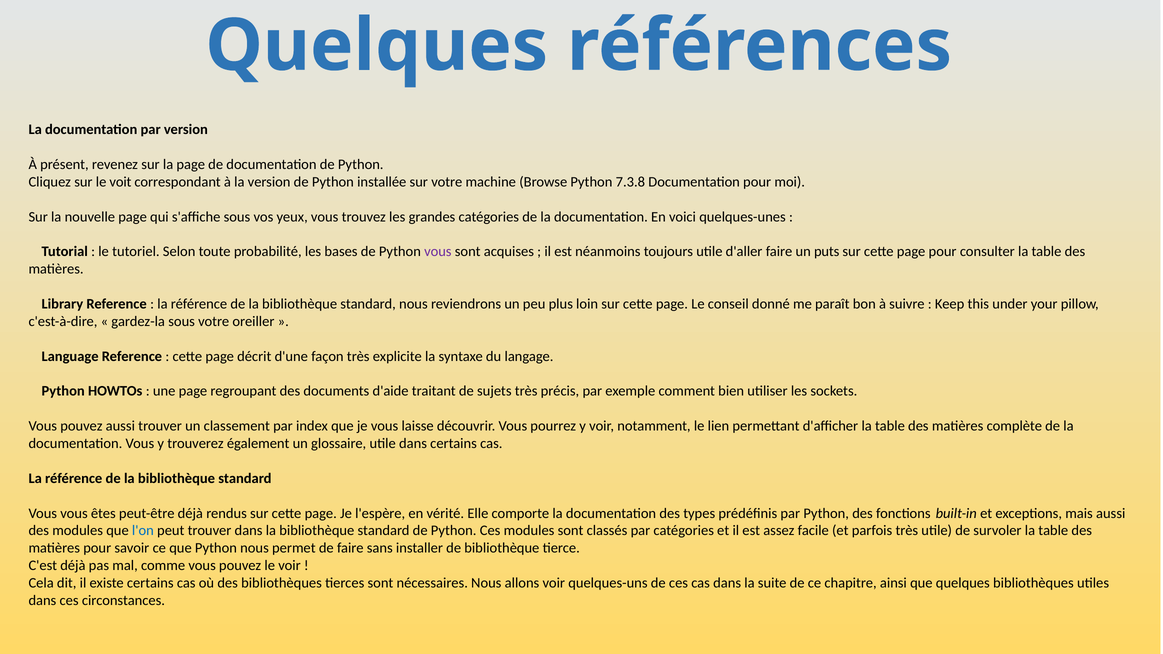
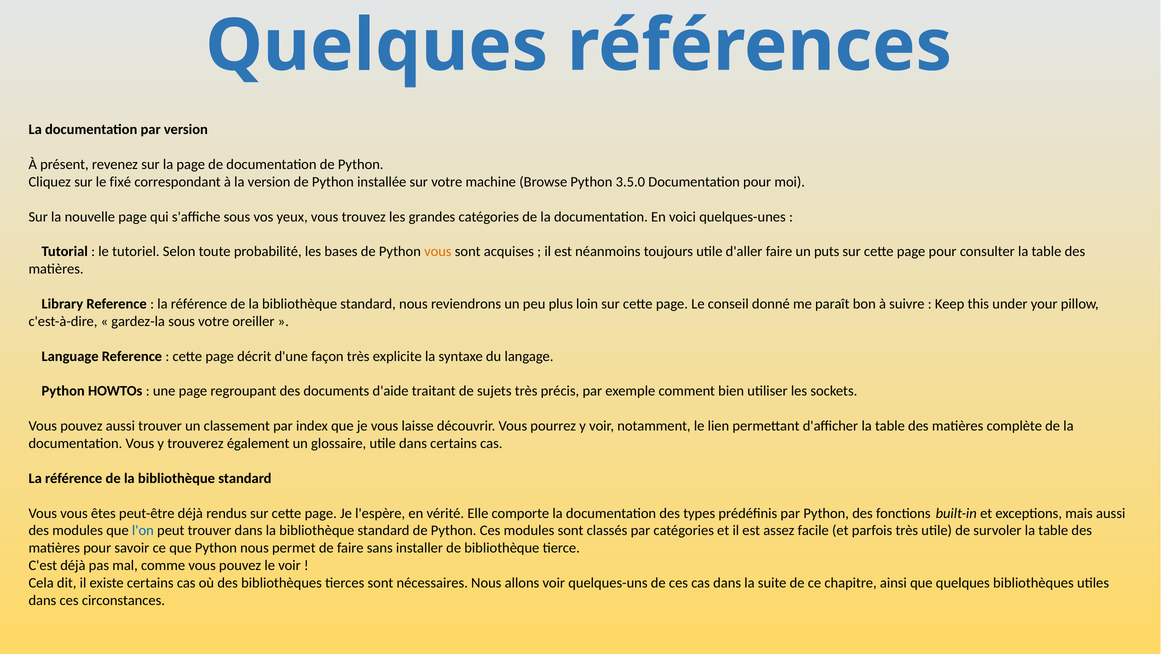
voit: voit -> fixé
7.3.8: 7.3.8 -> 3.5.0
vous at (438, 252) colour: purple -> orange
